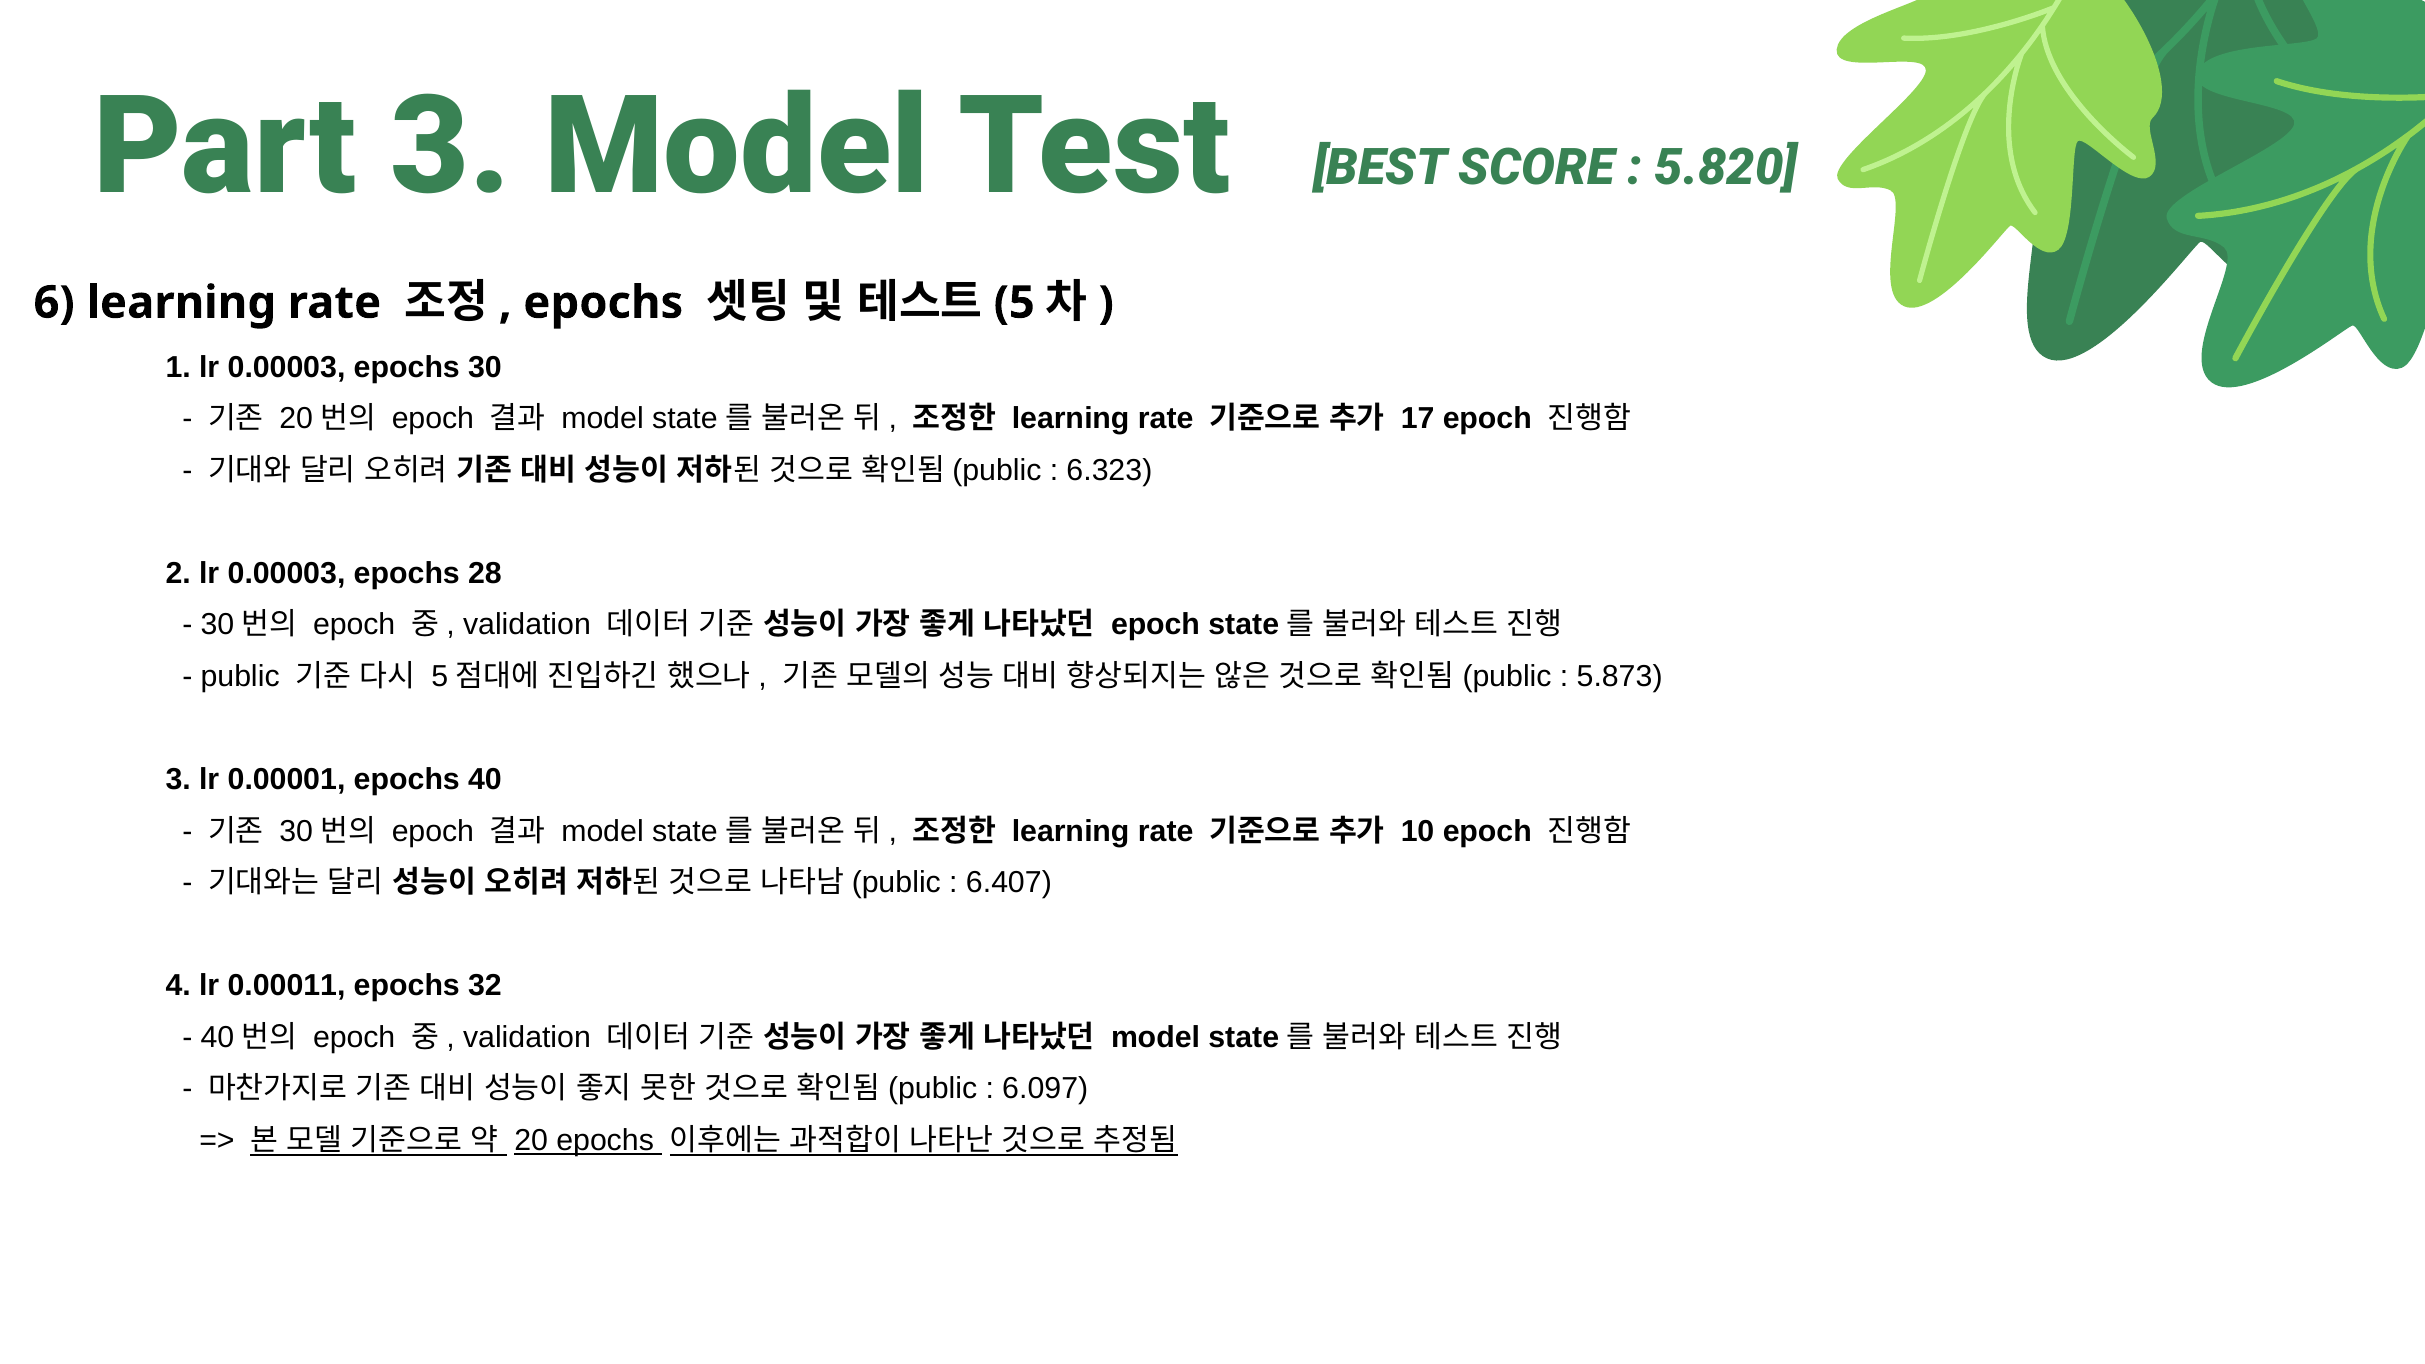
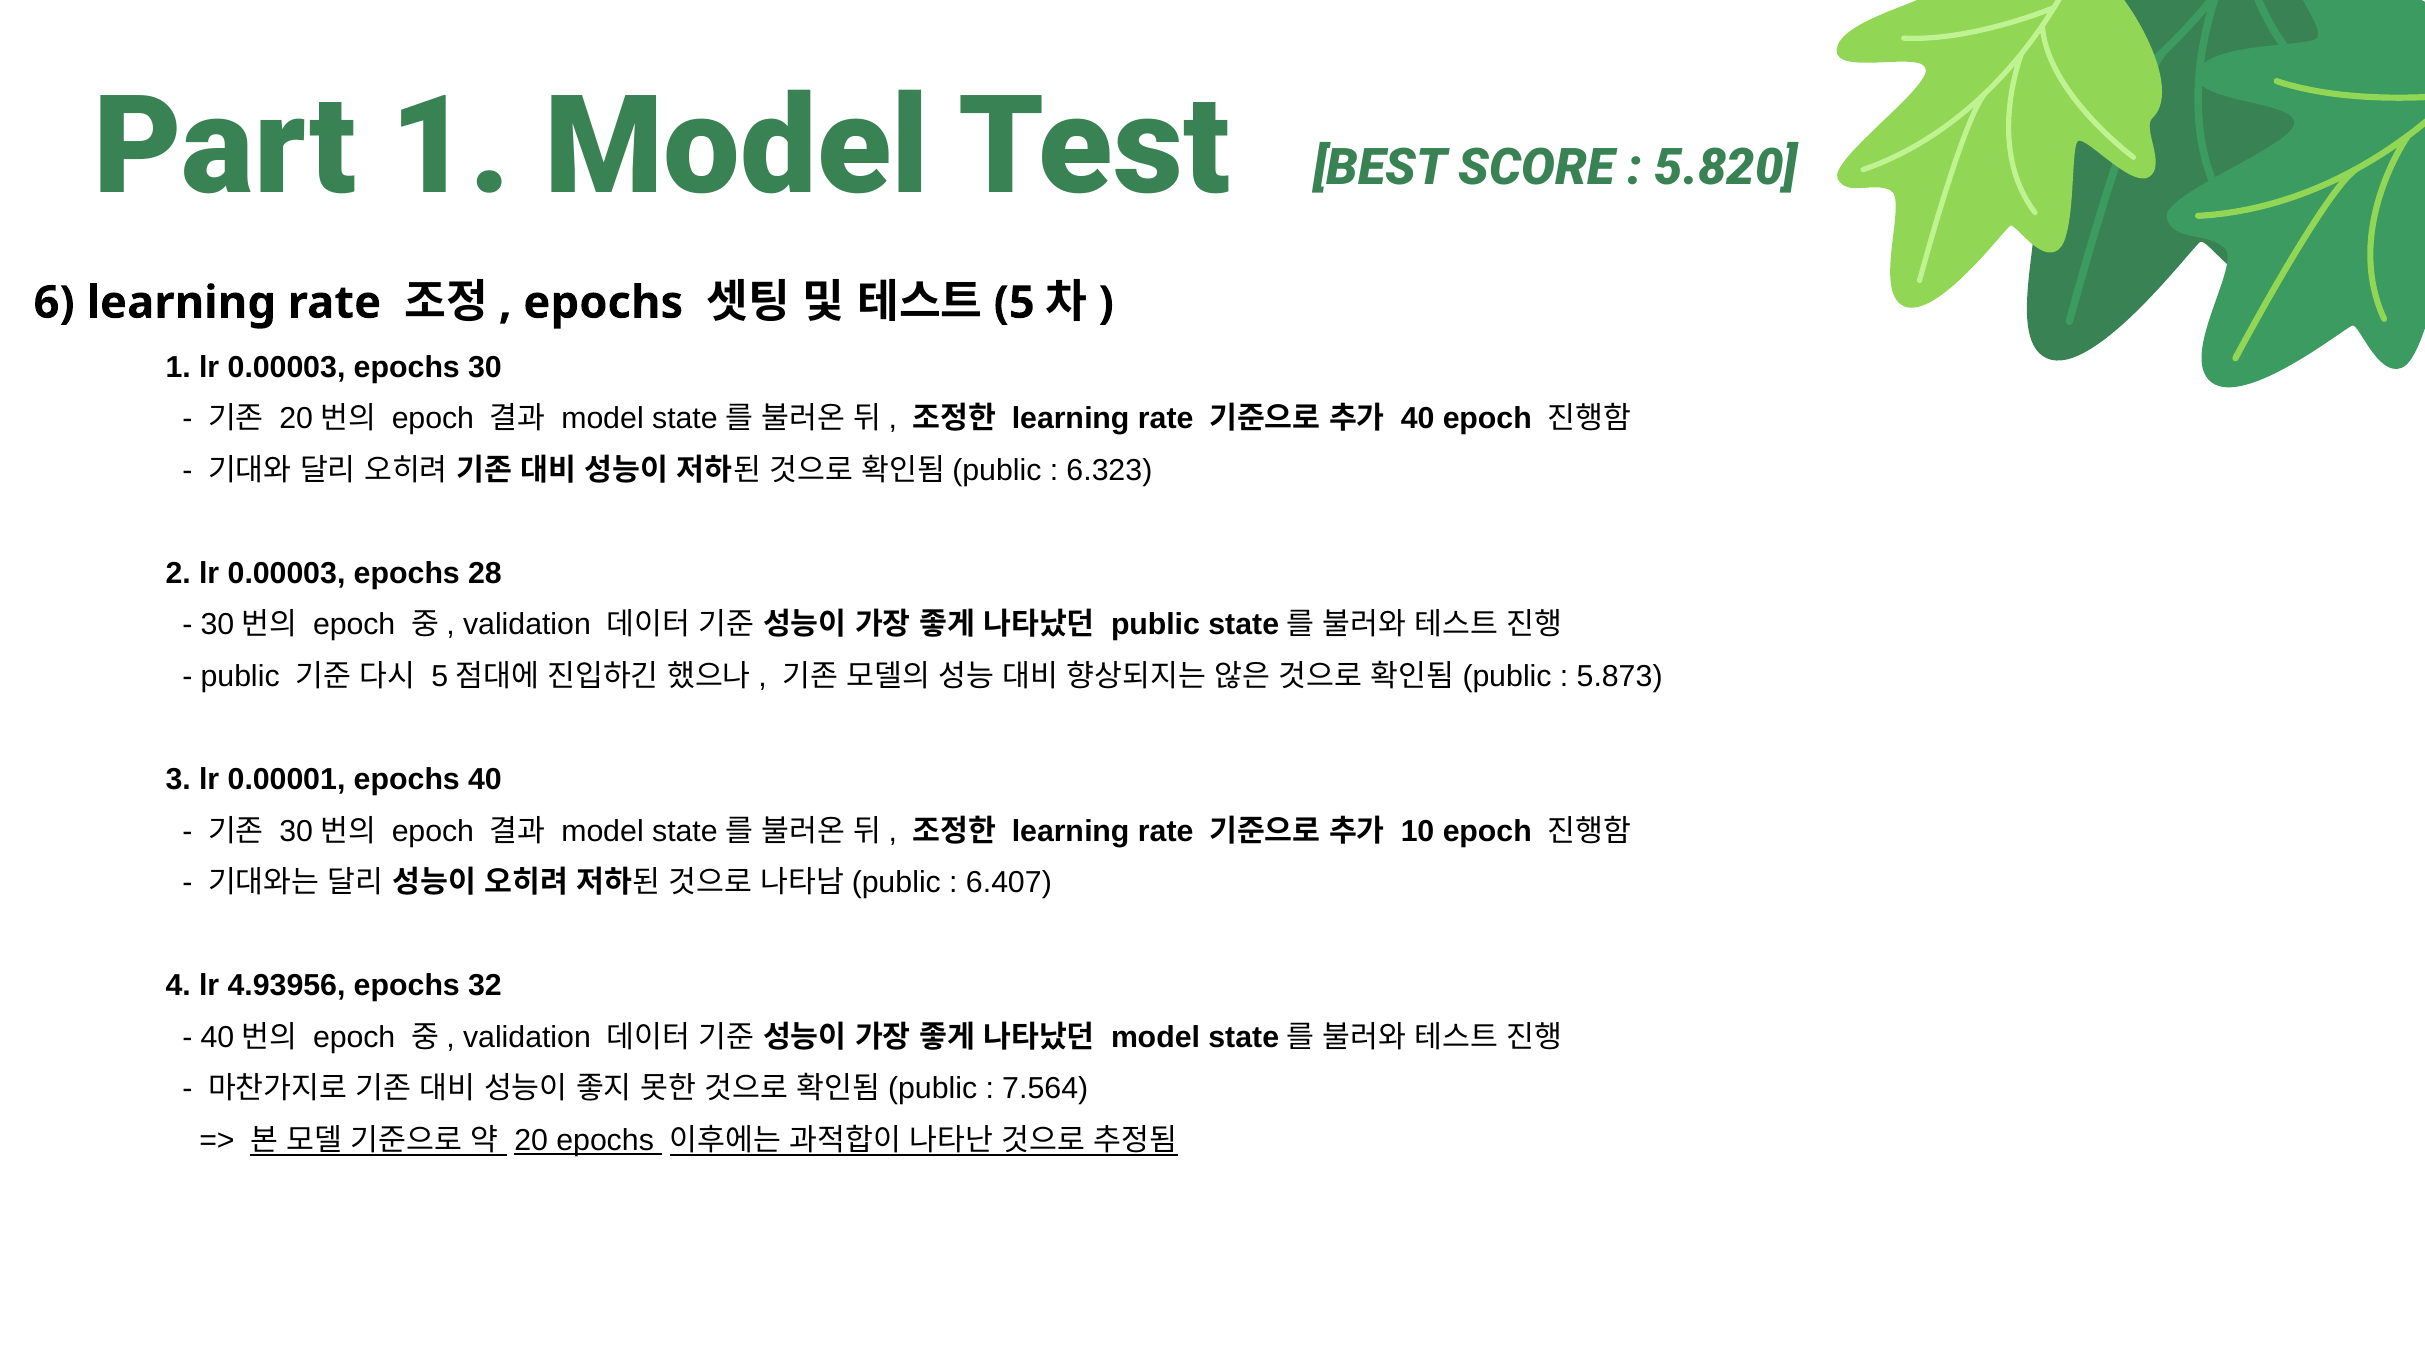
Part 3: 3 -> 1
17 at (1418, 419): 17 -> 40
epoch at (1155, 625): epoch -> public
0.00011: 0.00011 -> 4.93956
6.097: 6.097 -> 7.564
